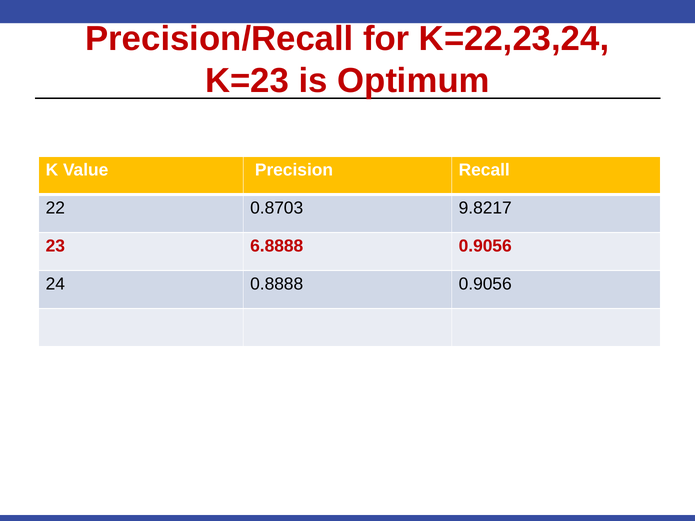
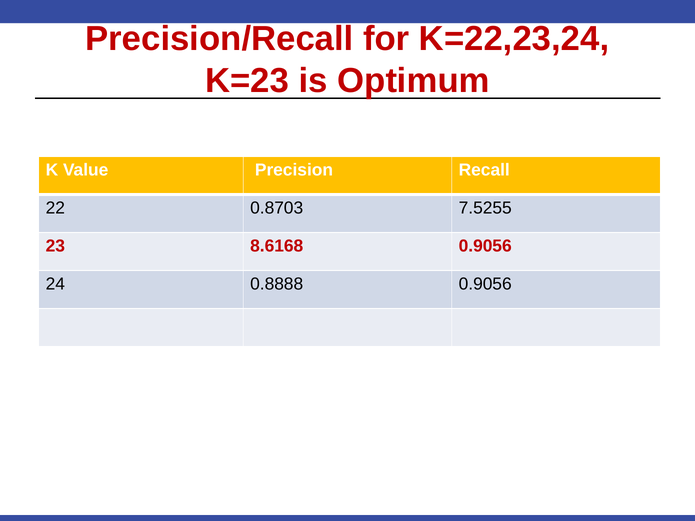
9.8217: 9.8217 -> 7.5255
6.8888: 6.8888 -> 8.6168
